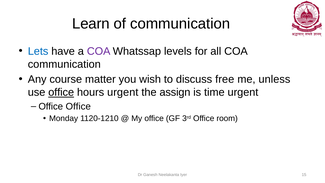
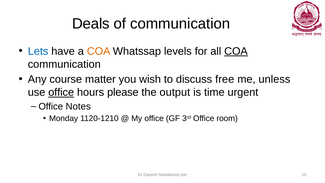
Learn: Learn -> Deals
COA at (99, 51) colour: purple -> orange
COA at (236, 51) underline: none -> present
hours urgent: urgent -> please
assign: assign -> output
Office Office: Office -> Notes
